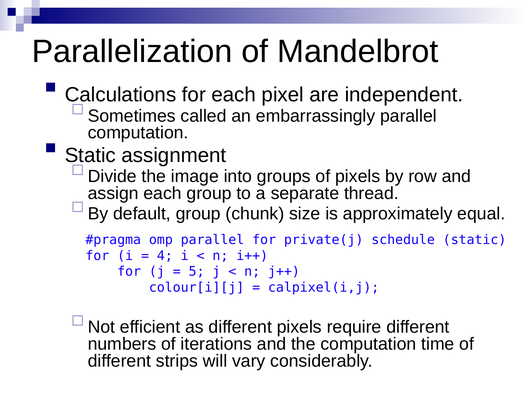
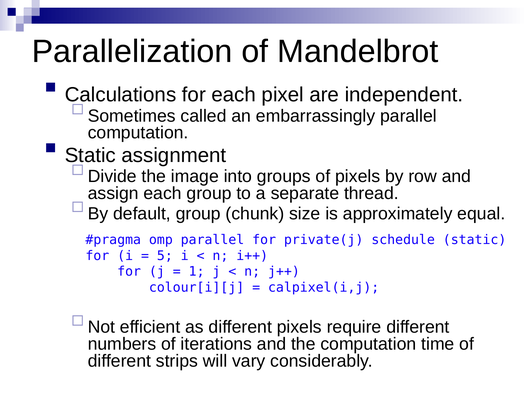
4: 4 -> 5
5: 5 -> 1
